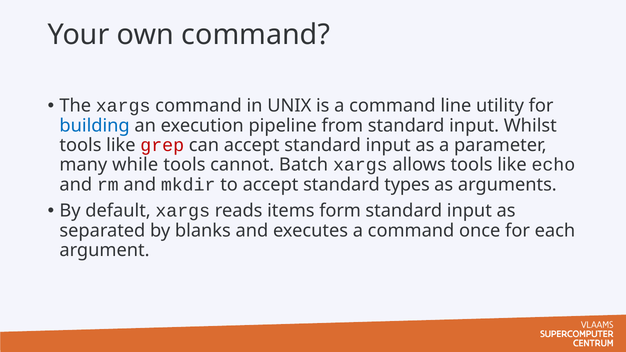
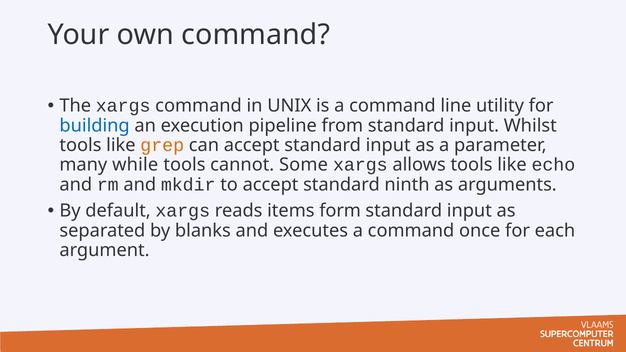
grep colour: red -> orange
Batch: Batch -> Some
types: types -> ninth
